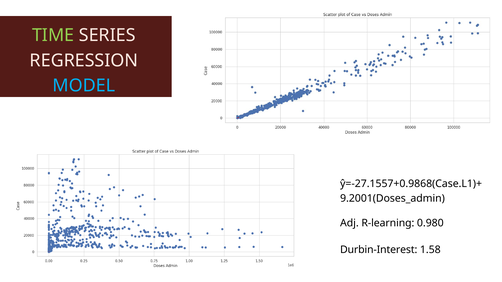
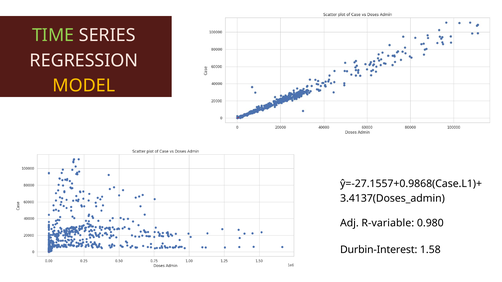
MODEL colour: light blue -> yellow
9.2001(Doses_admin: 9.2001(Doses_admin -> 3.4137(Doses_admin
R-learning: R-learning -> R-variable
